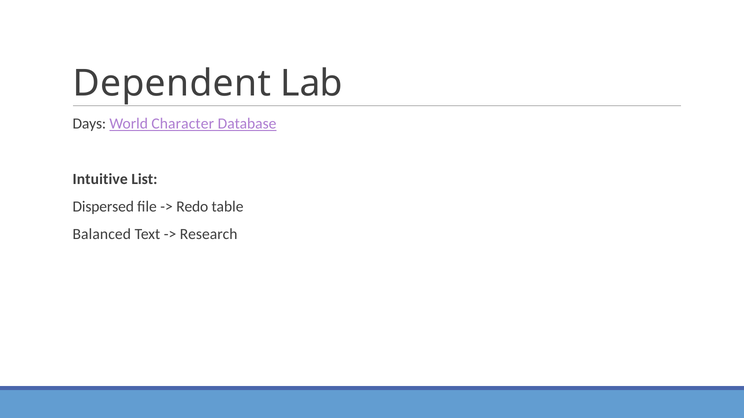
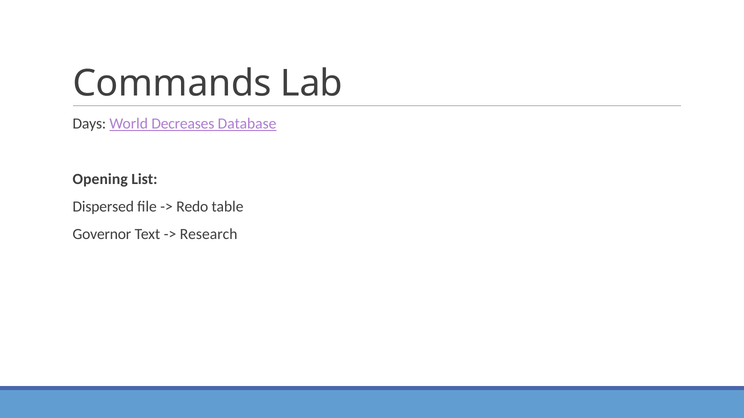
Dependent: Dependent -> Commands
Character: Character -> Decreases
Intuitive: Intuitive -> Opening
Balanced: Balanced -> Governor
